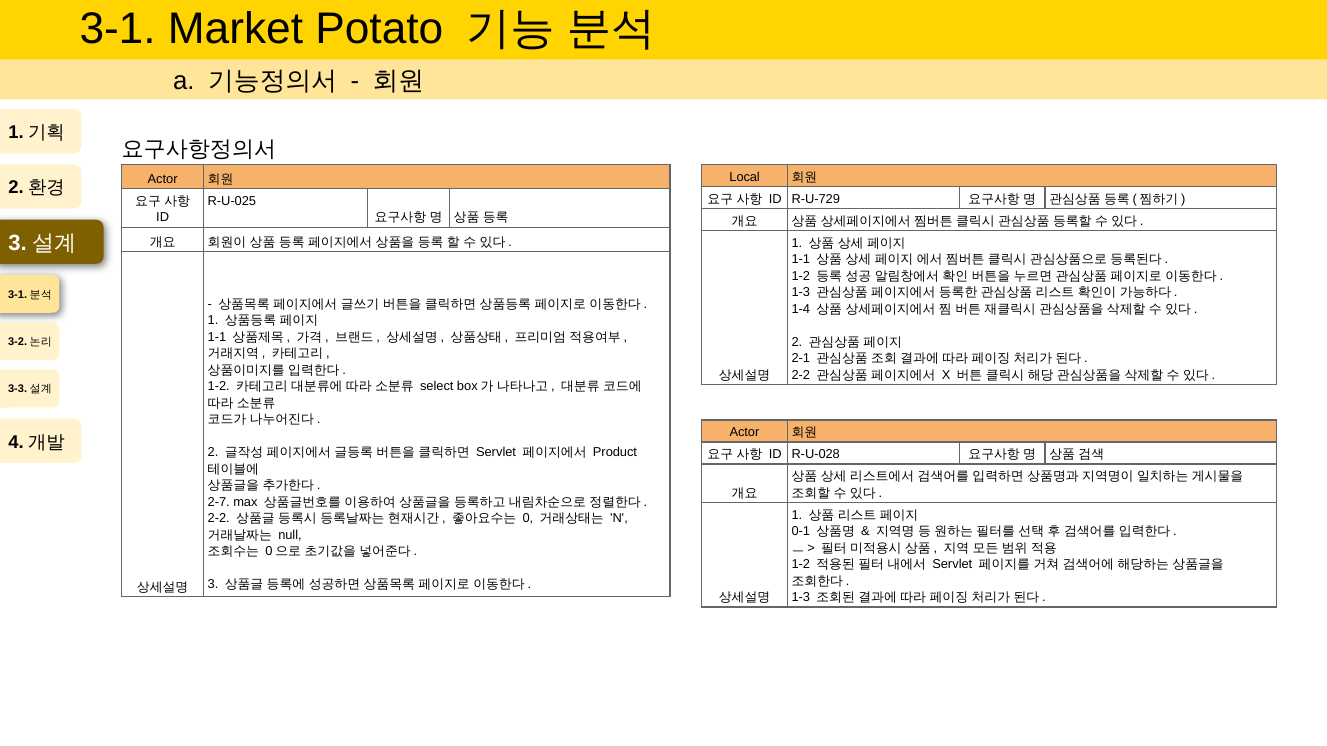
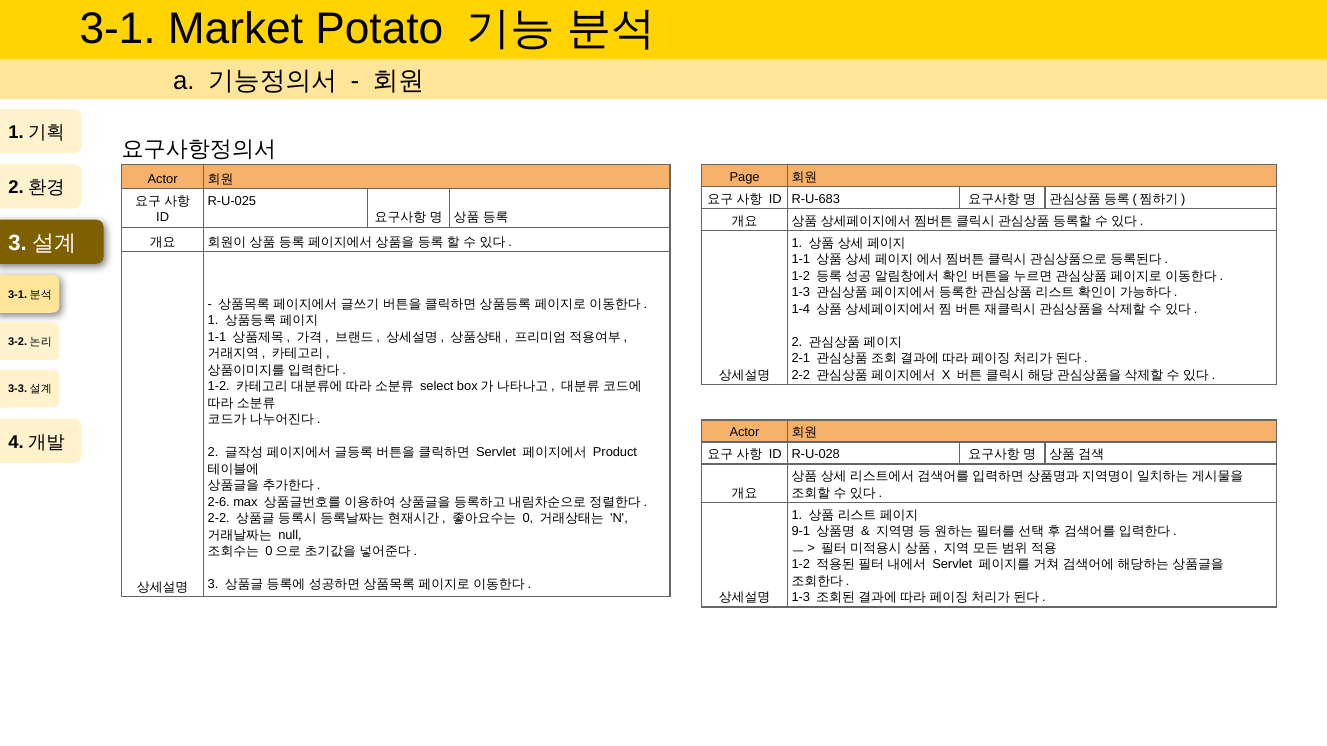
Local: Local -> Page
R-U-729: R-U-729 -> R-U-683
2-7: 2-7 -> 2-6
0-1: 0-1 -> 9-1
